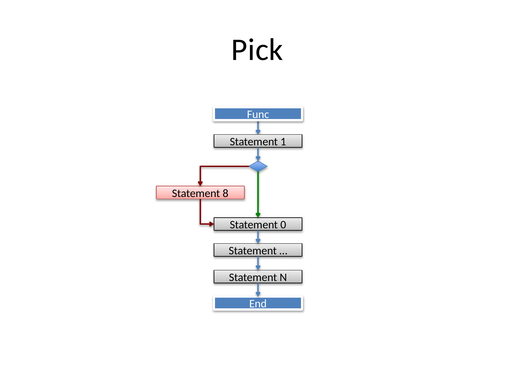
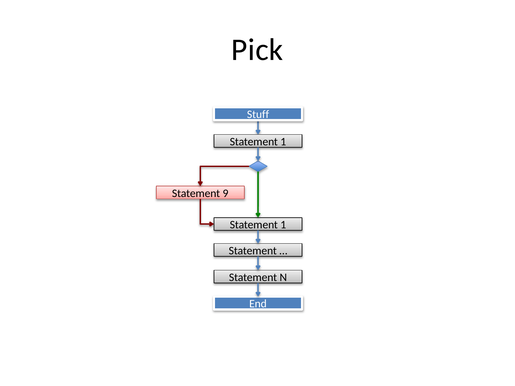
Func: Func -> Stuff
8: 8 -> 9
0 at (283, 225): 0 -> 1
